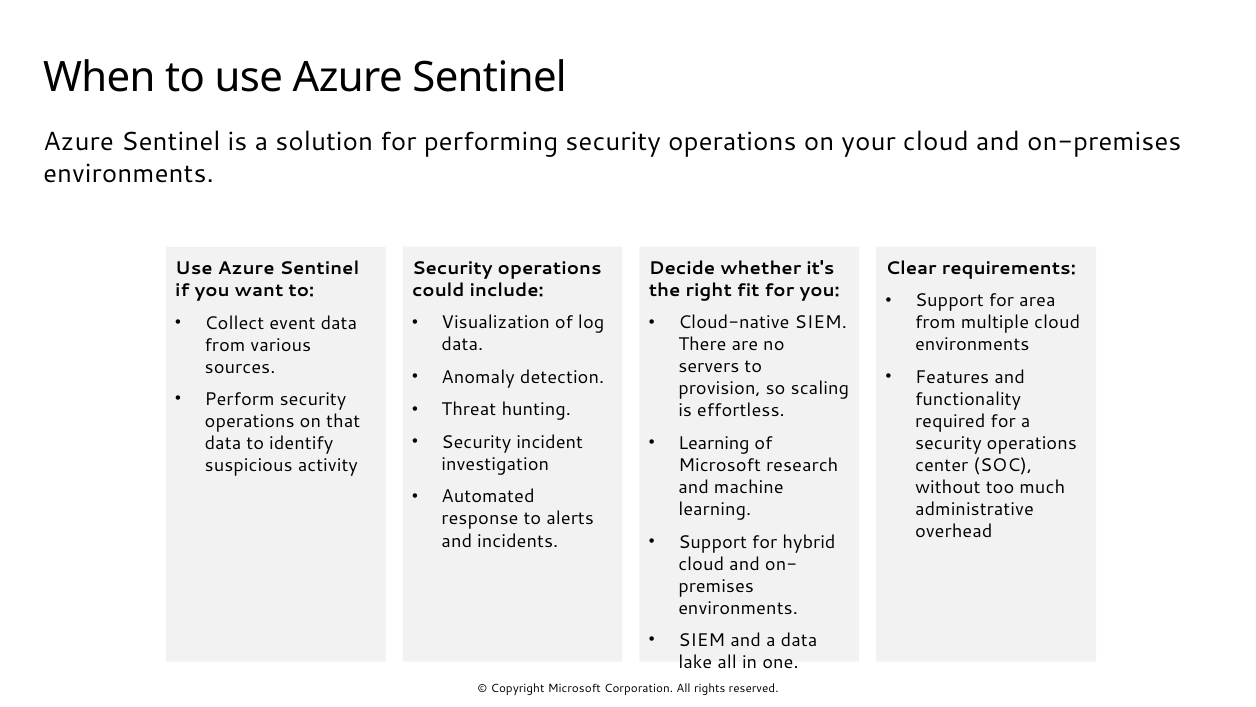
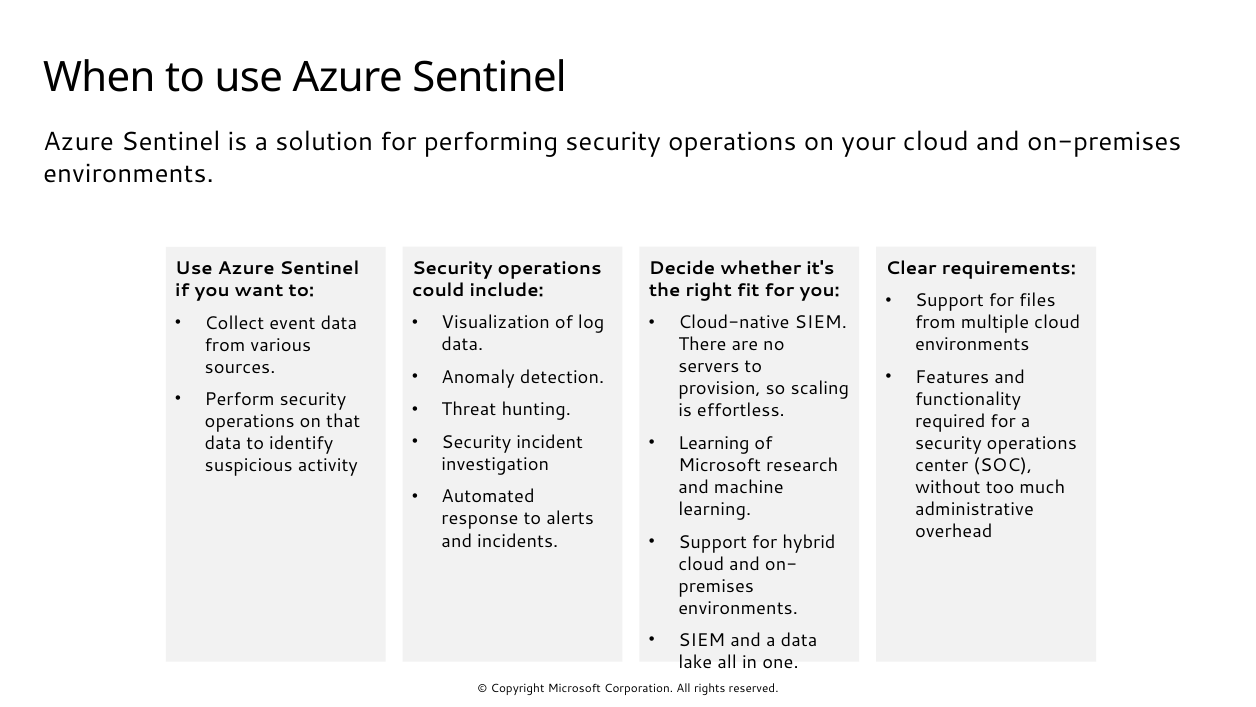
area: area -> files
